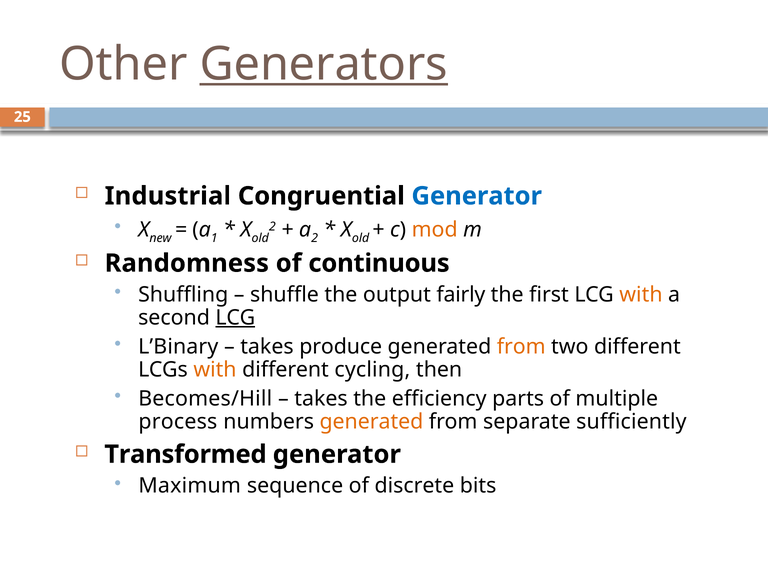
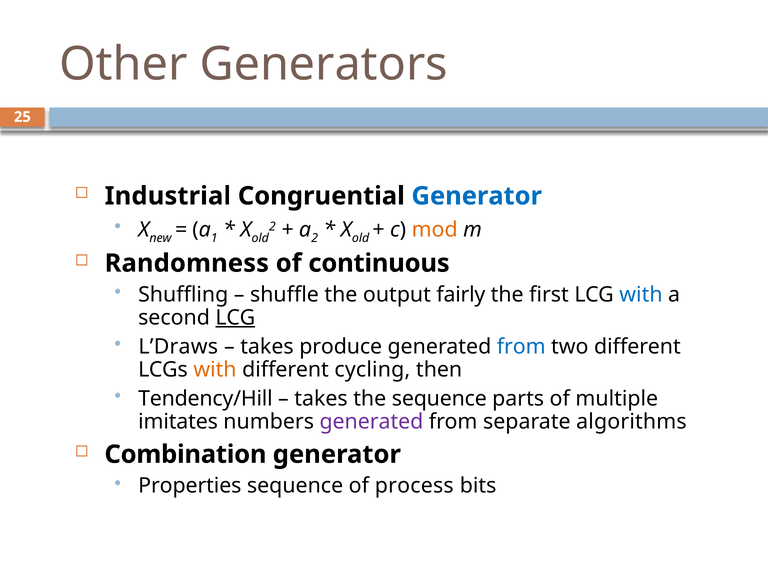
Generators underline: present -> none
with at (641, 295) colour: orange -> blue
L’Binary: L’Binary -> L’Draws
from at (521, 347) colour: orange -> blue
Becomes/Hill: Becomes/Hill -> Tendency/Hill
the efficiency: efficiency -> sequence
process: process -> imitates
generated at (371, 422) colour: orange -> purple
sufficiently: sufficiently -> algorithms
Transformed: Transformed -> Combination
Maximum: Maximum -> Properties
discrete: discrete -> process
